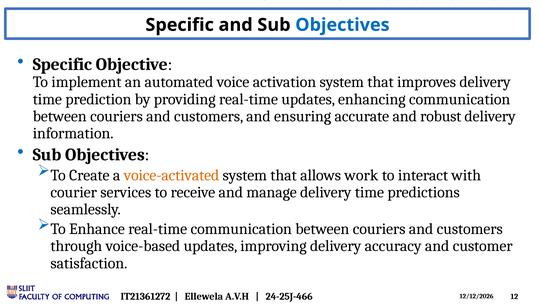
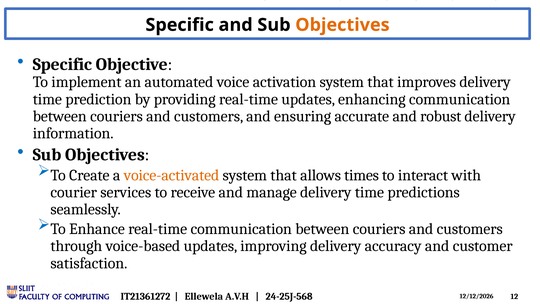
Objectives at (342, 25) colour: blue -> orange
work: work -> times
24-25J-466: 24-25J-466 -> 24-25J-568
